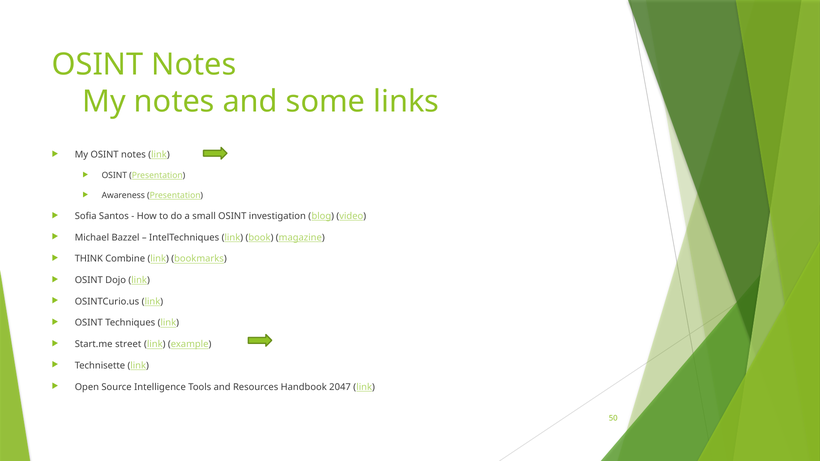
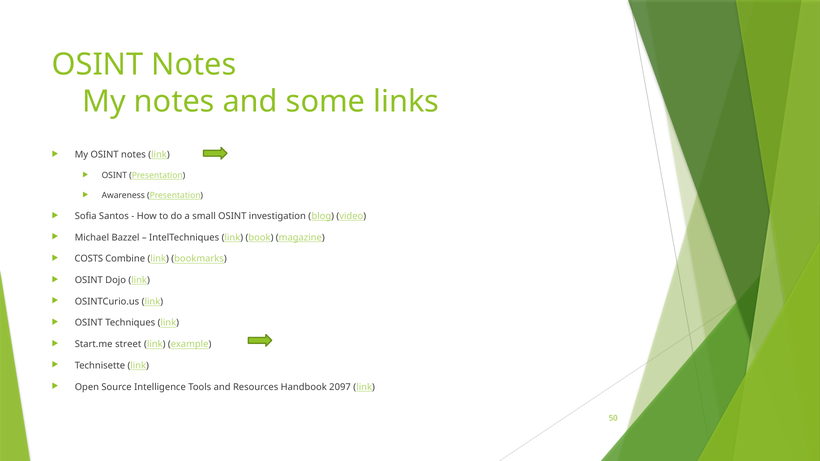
THINK: THINK -> COSTS
2047: 2047 -> 2097
